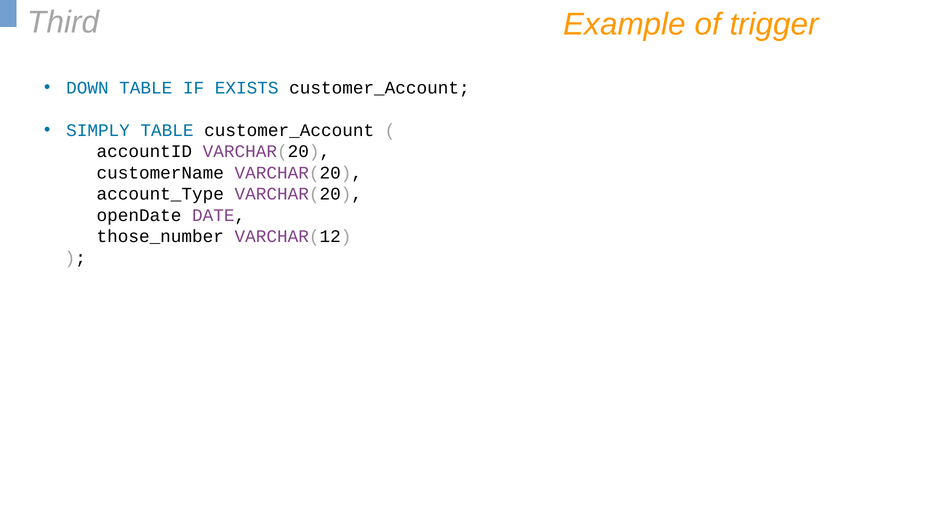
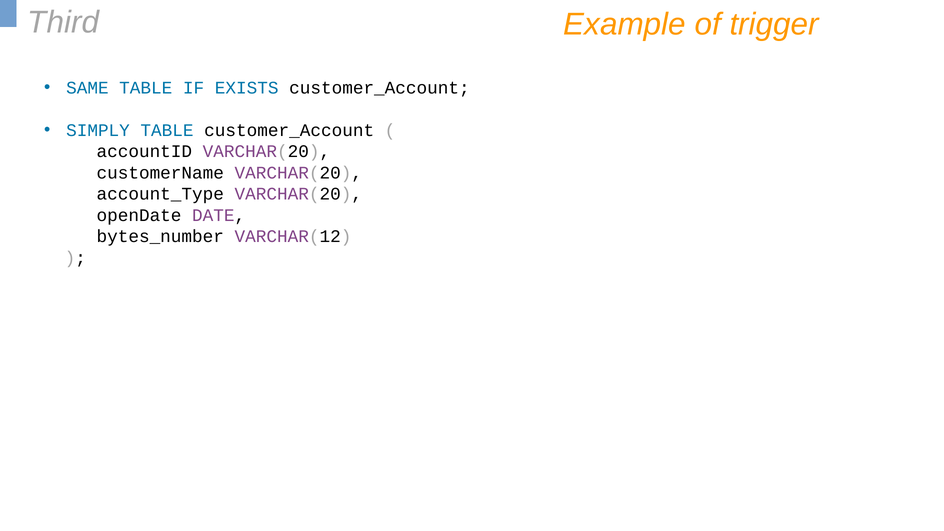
DOWN: DOWN -> SAME
those_number: those_number -> bytes_number
